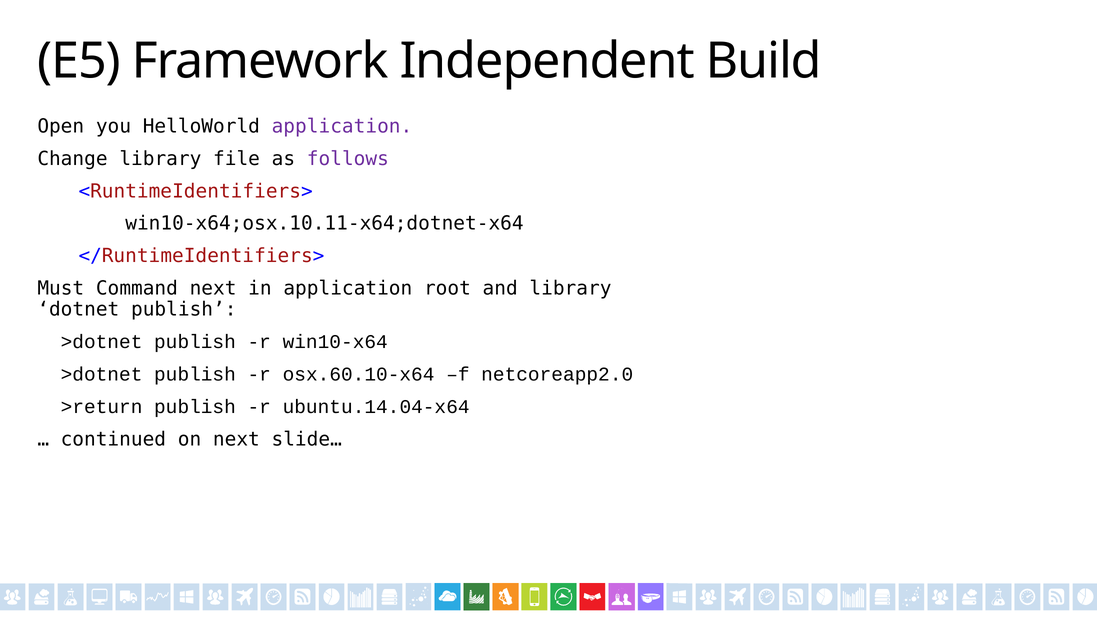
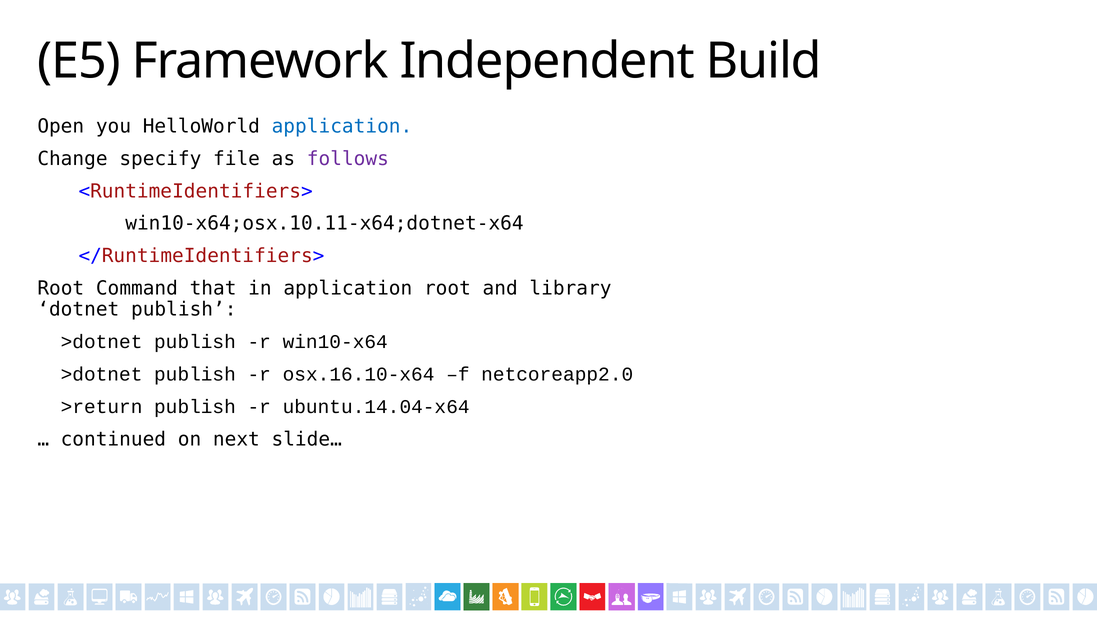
application at (342, 126) colour: purple -> blue
Change library: library -> specify
Must at (61, 288): Must -> Root
Command next: next -> that
osx.60.10-x64: osx.60.10-x64 -> osx.16.10-x64
